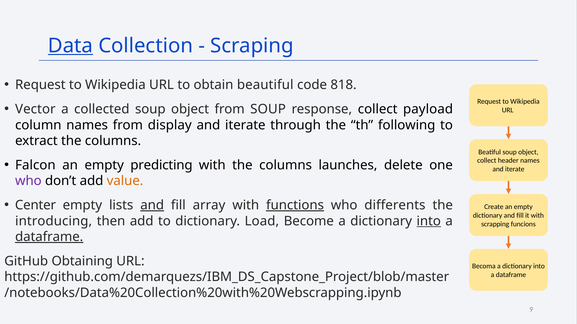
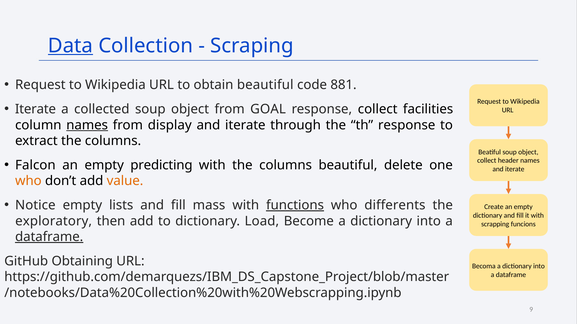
818: 818 -> 881
Vector at (35, 109): Vector -> Iterate
from SOUP: SOUP -> GOAL
payload: payload -> facilities
names at (87, 125) underline: none -> present
th following: following -> response
columns launches: launches -> beautiful
who at (28, 181) colour: purple -> orange
Center: Center -> Notice
and at (152, 206) underline: present -> none
array: array -> mass
introducing: introducing -> exploratory
into at (429, 221) underline: present -> none
